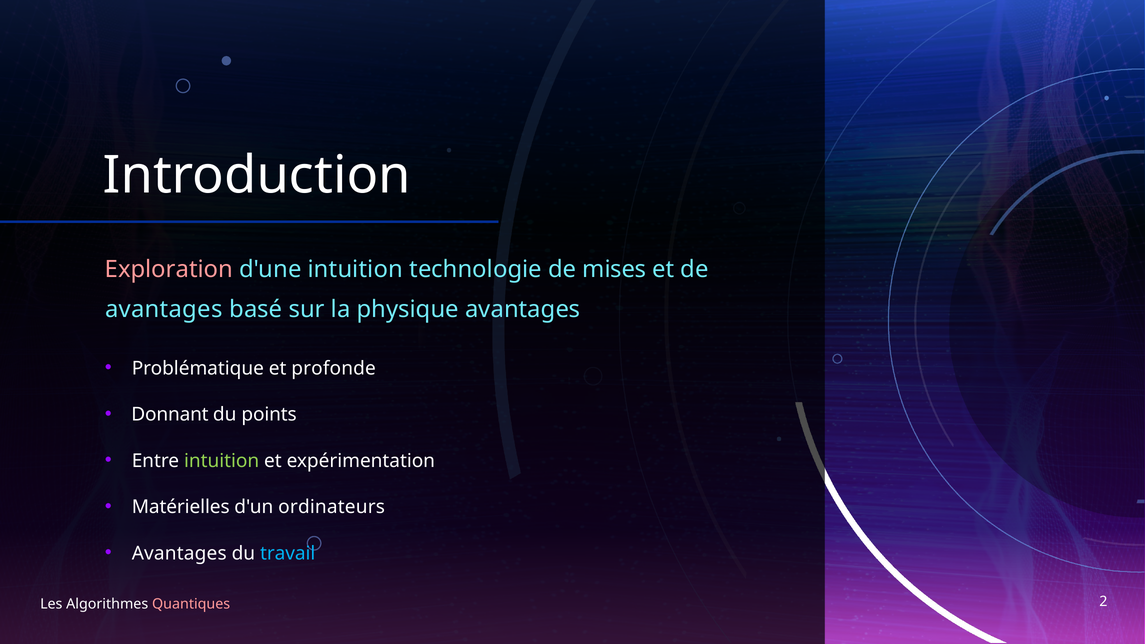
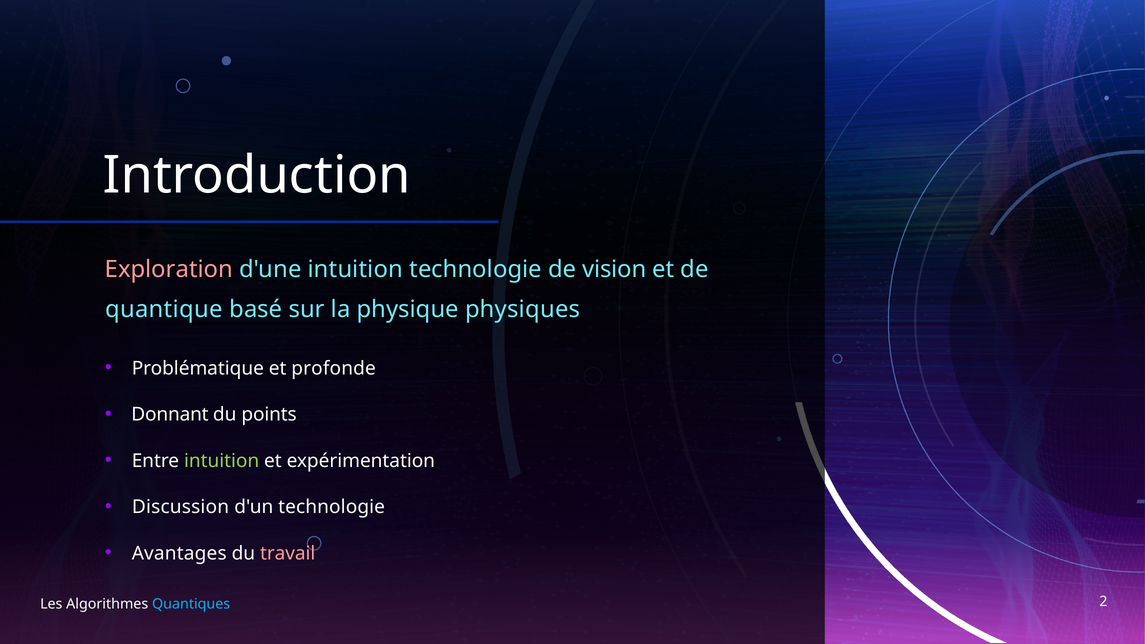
mises: mises -> vision
avantages at (164, 309): avantages -> quantique
physique avantages: avantages -> physiques
Matérielles: Matérielles -> Discussion
d'un ordinateurs: ordinateurs -> technologie
travail colour: light blue -> pink
Quantiques colour: pink -> light blue
